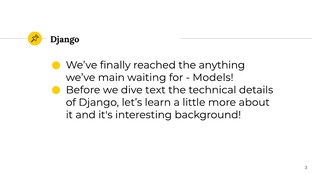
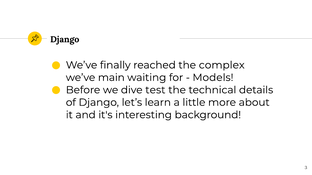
anything: anything -> complex
text: text -> test
